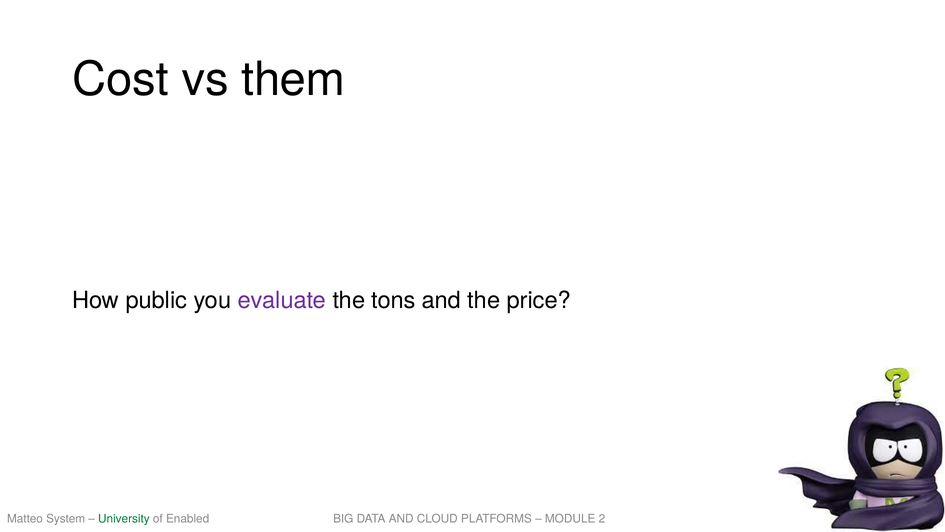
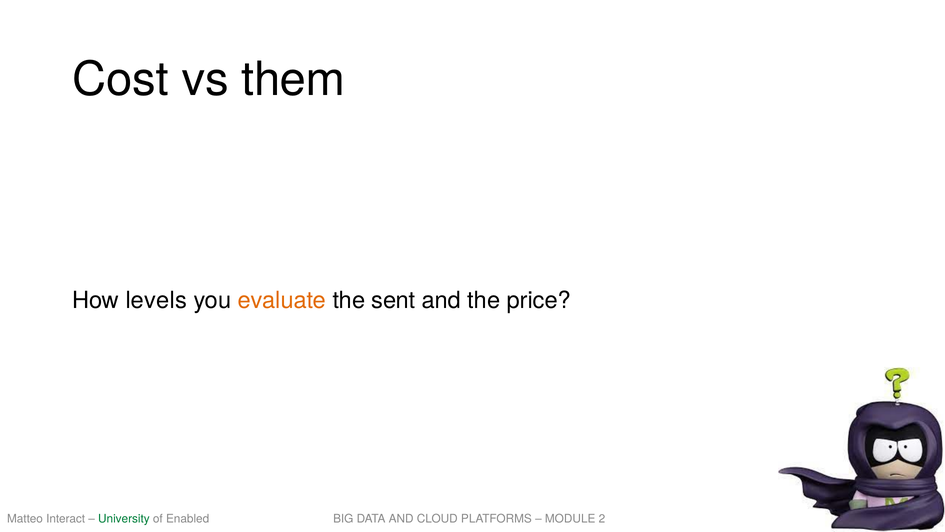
public: public -> levels
evaluate colour: purple -> orange
tons: tons -> sent
System: System -> Interact
